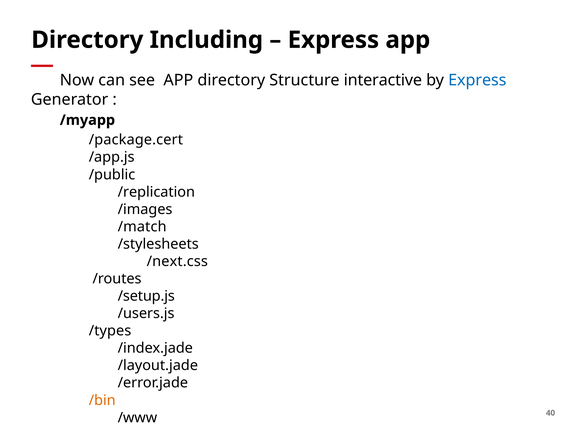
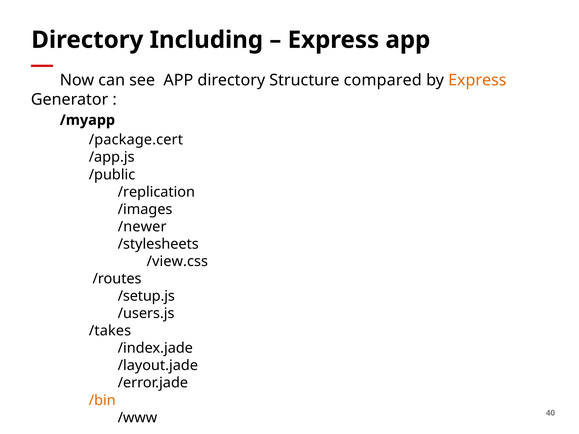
interactive: interactive -> compared
Express at (477, 80) colour: blue -> orange
/match: /match -> /newer
/next.css: /next.css -> /view.css
/types: /types -> /takes
